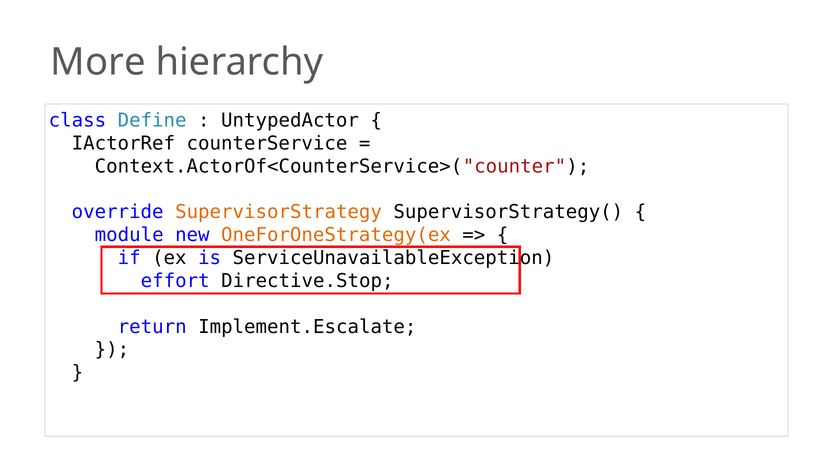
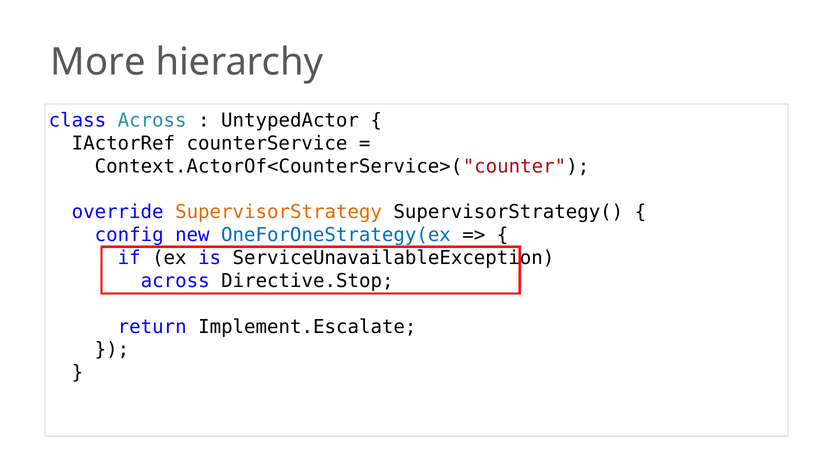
class Define: Define -> Across
module: module -> config
OneForOneStrategy(ex colour: orange -> blue
effort at (175, 281): effort -> across
